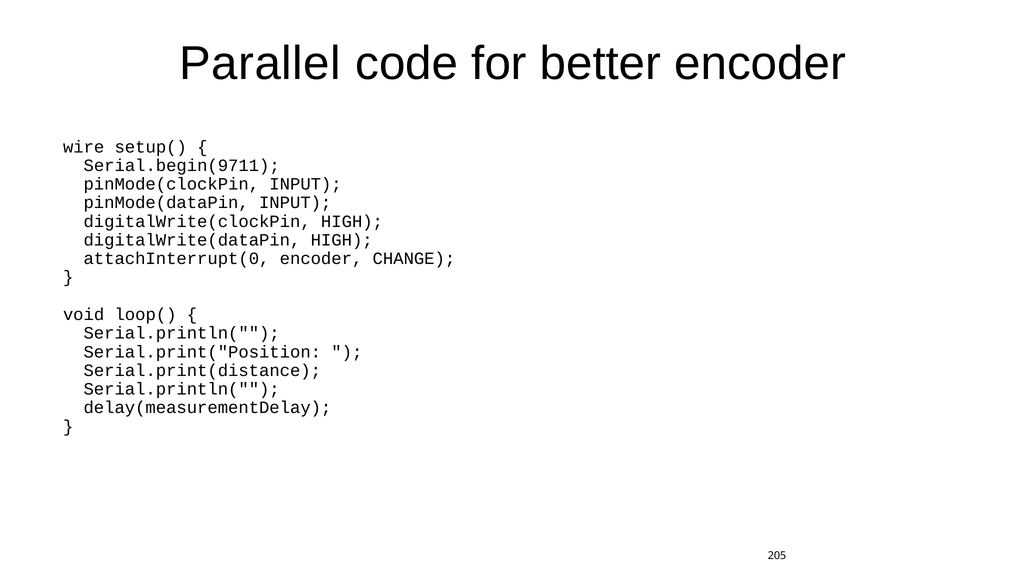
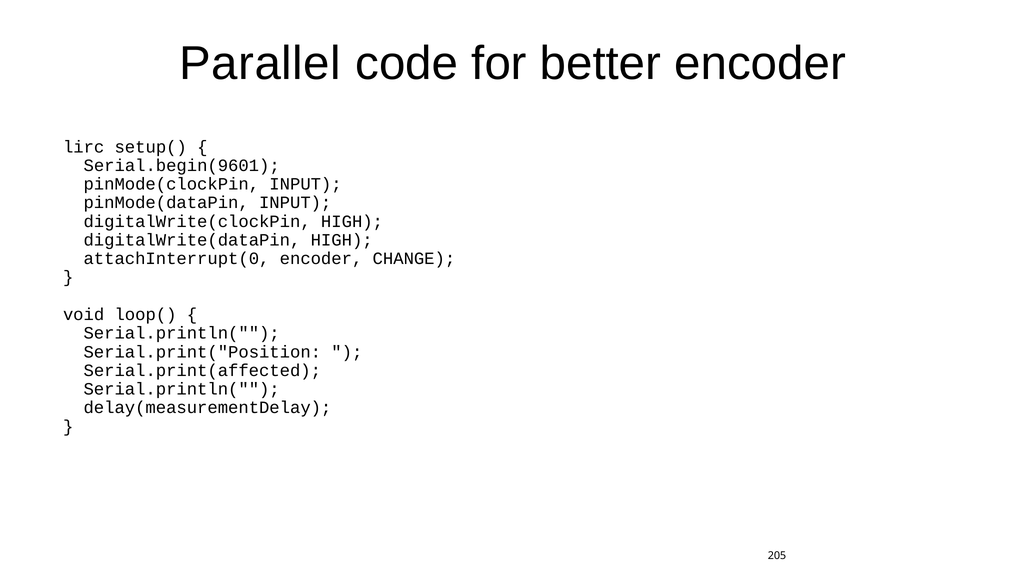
wire: wire -> lirc
Serial.begin(9711: Serial.begin(9711 -> Serial.begin(9601
Serial.print(distance: Serial.print(distance -> Serial.print(affected
